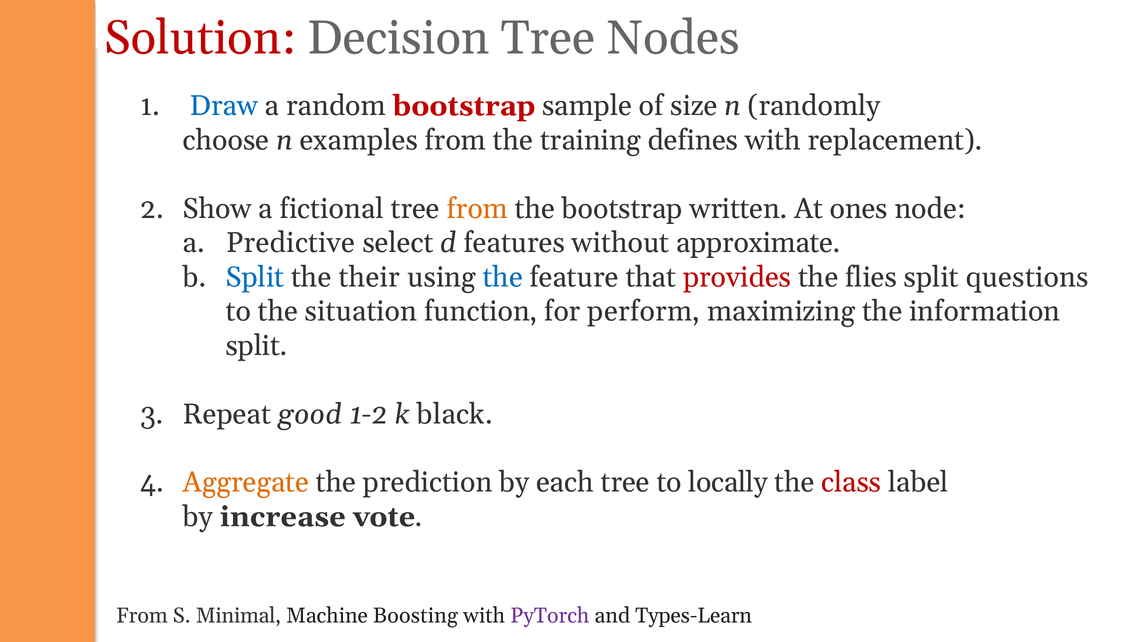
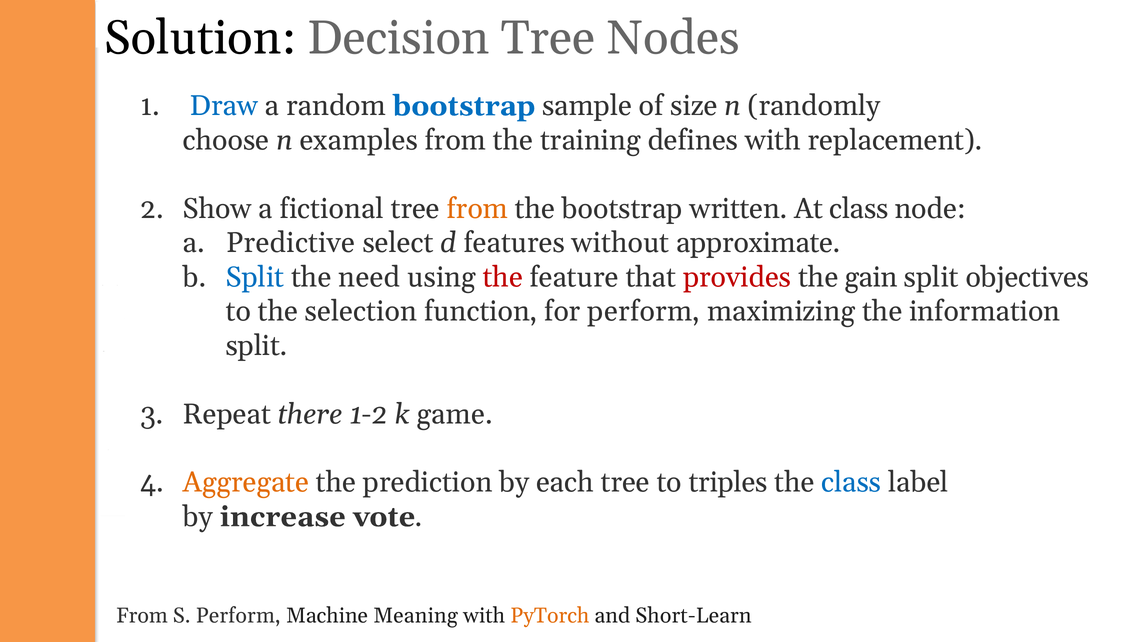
Solution colour: red -> black
bootstrap at (464, 106) colour: red -> blue
At ones: ones -> class
their: their -> need
the at (503, 277) colour: blue -> red
flies: flies -> gain
questions: questions -> objectives
situation: situation -> selection
good: good -> there
black: black -> game
locally: locally -> triples
class at (851, 482) colour: red -> blue
S Minimal: Minimal -> Perform
Boosting: Boosting -> Meaning
PyTorch colour: purple -> orange
Types-Learn: Types-Learn -> Short-Learn
